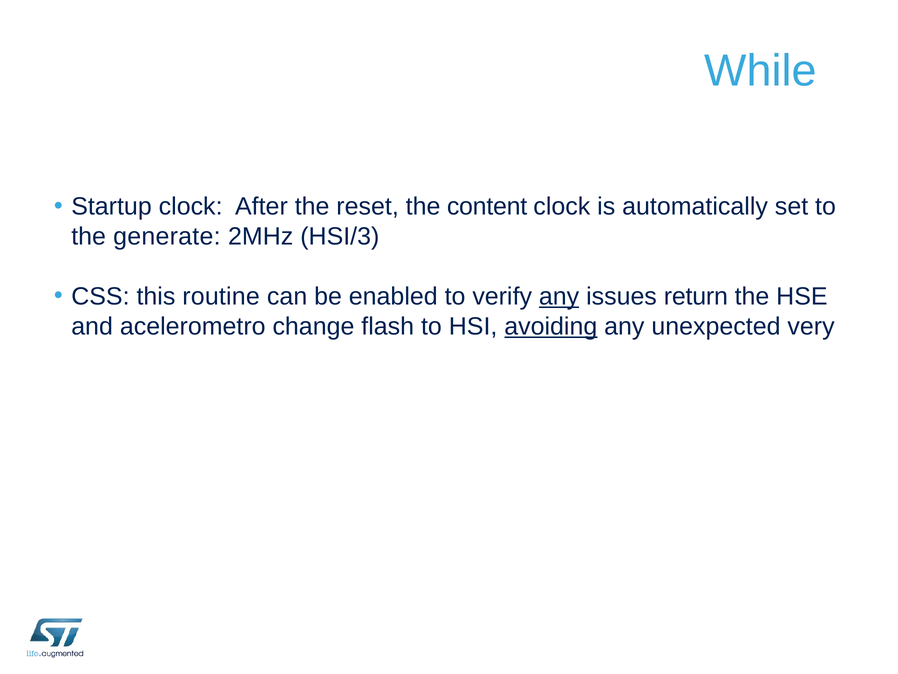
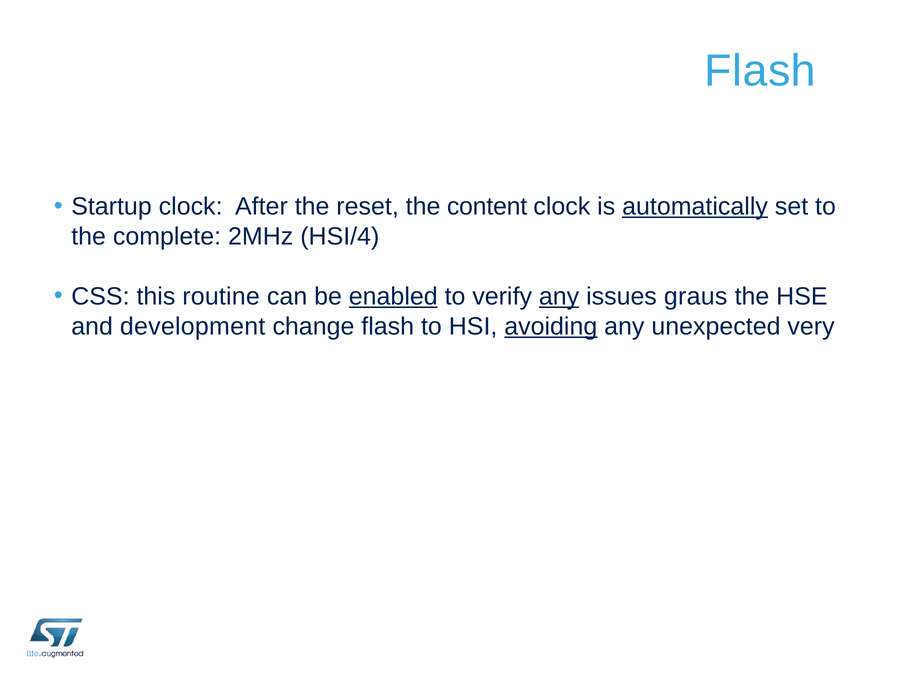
While at (760, 71): While -> Flash
automatically underline: none -> present
generate: generate -> complete
HSI/3: HSI/3 -> HSI/4
enabled underline: none -> present
return: return -> graus
acelerometro: acelerometro -> development
